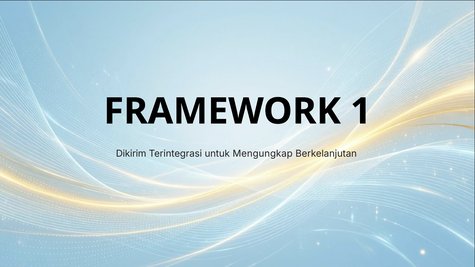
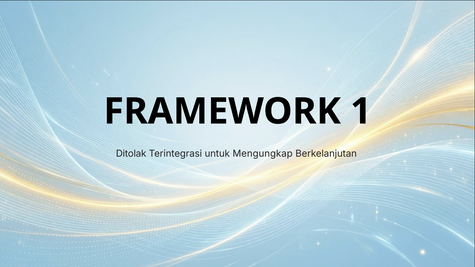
Dikirim: Dikirim -> Ditolak
